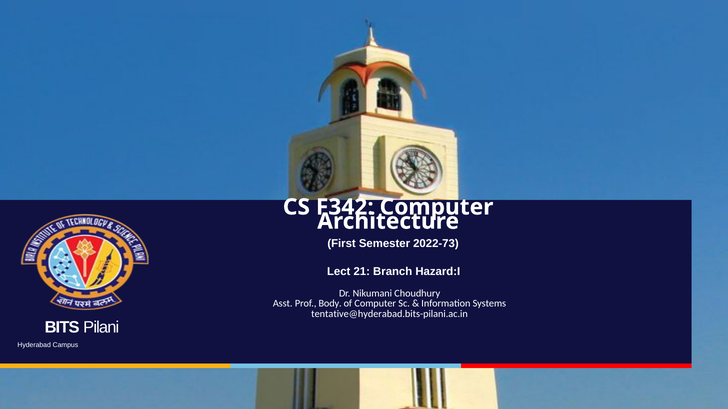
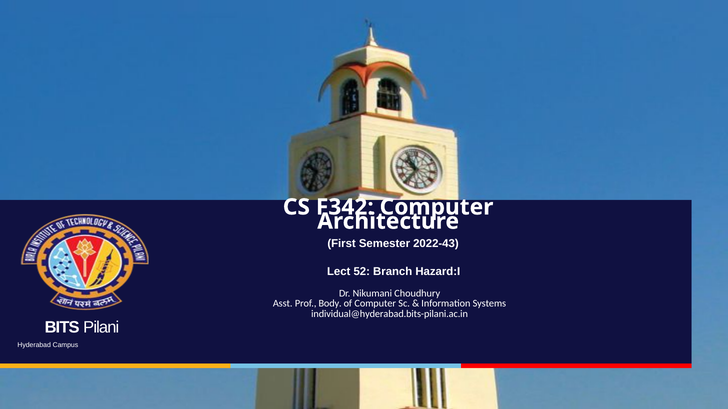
2022-73: 2022-73 -> 2022-43
21: 21 -> 52
tentative@hyderabad.bits-pilani.ac.in: tentative@hyderabad.bits-pilani.ac.in -> individual@hyderabad.bits-pilani.ac.in
